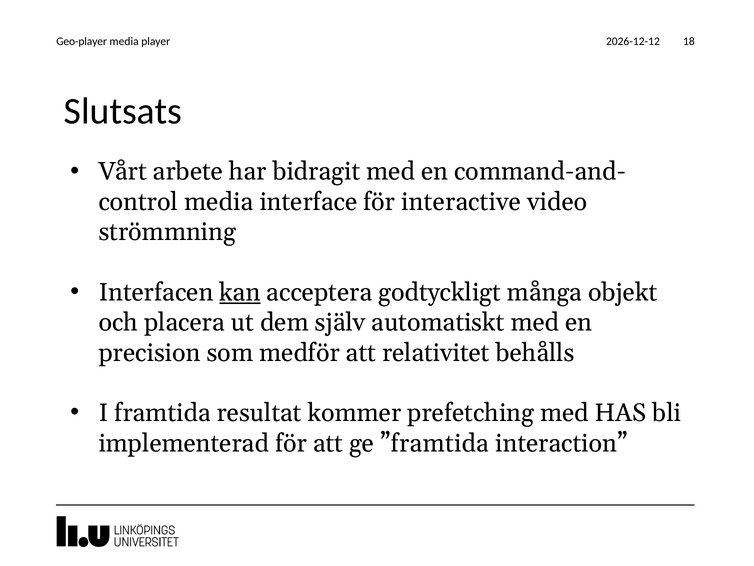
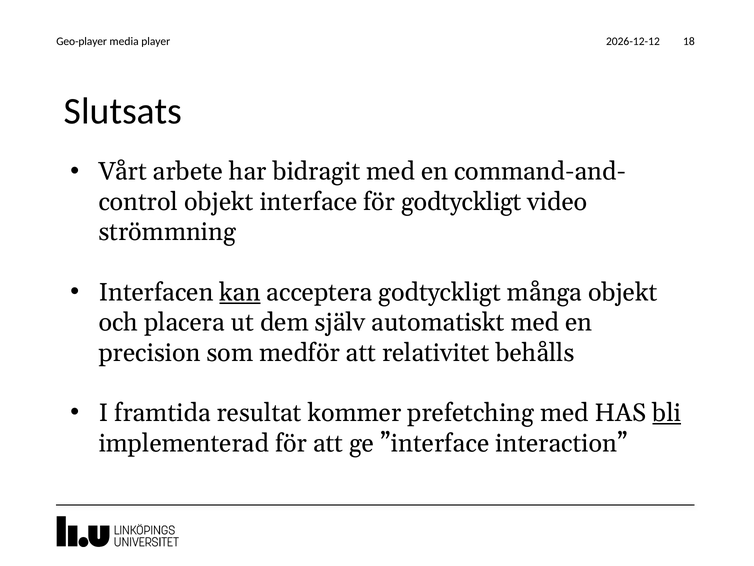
media at (219, 202): media -> objekt
för interactive: interactive -> godtyckligt
bli underline: none -> present
”framtida: ”framtida -> ”interface
